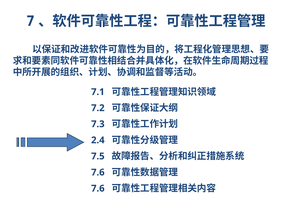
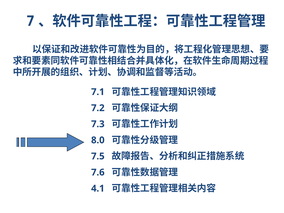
2.4: 2.4 -> 8.0
7.6 at (98, 188): 7.6 -> 4.1
